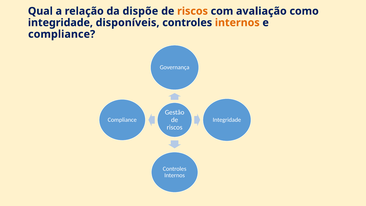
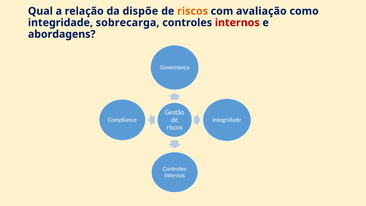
disponíveis: disponíveis -> sobrecarga
internos at (237, 23) colour: orange -> red
compliance at (62, 34): compliance -> abordagens
